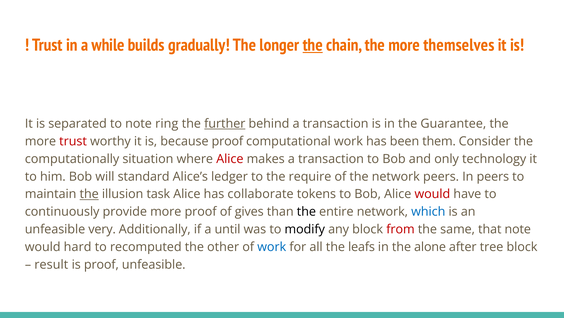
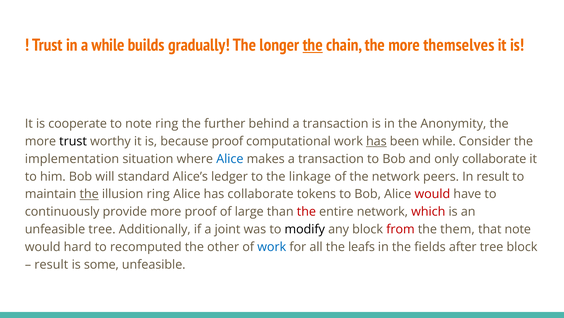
separated: separated -> cooperate
further underline: present -> none
Guarantee: Guarantee -> Anonymity
trust at (73, 141) colour: red -> black
has at (376, 141) underline: none -> present
been them: them -> while
computationally: computationally -> implementation
Alice at (230, 159) colour: red -> blue
only technology: technology -> collaborate
require: require -> linkage
In peers: peers -> result
illusion task: task -> ring
gives: gives -> large
the at (306, 211) colour: black -> red
which colour: blue -> red
unfeasible very: very -> tree
until: until -> joint
same: same -> them
alone: alone -> fields
is proof: proof -> some
